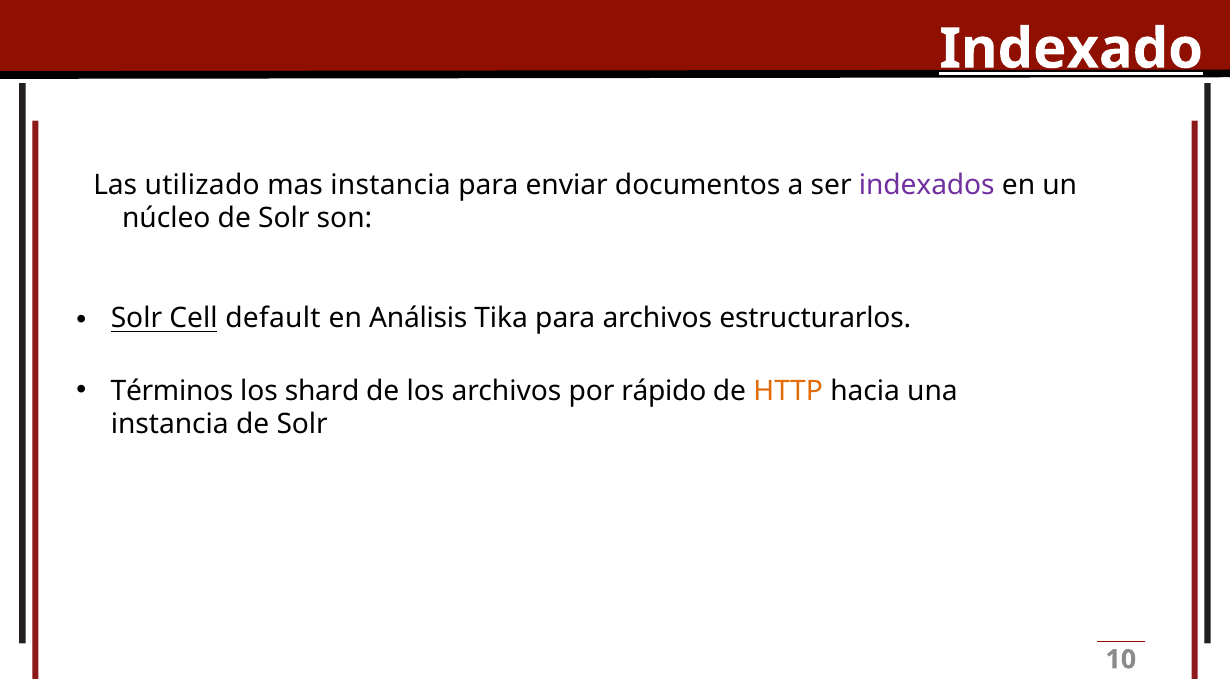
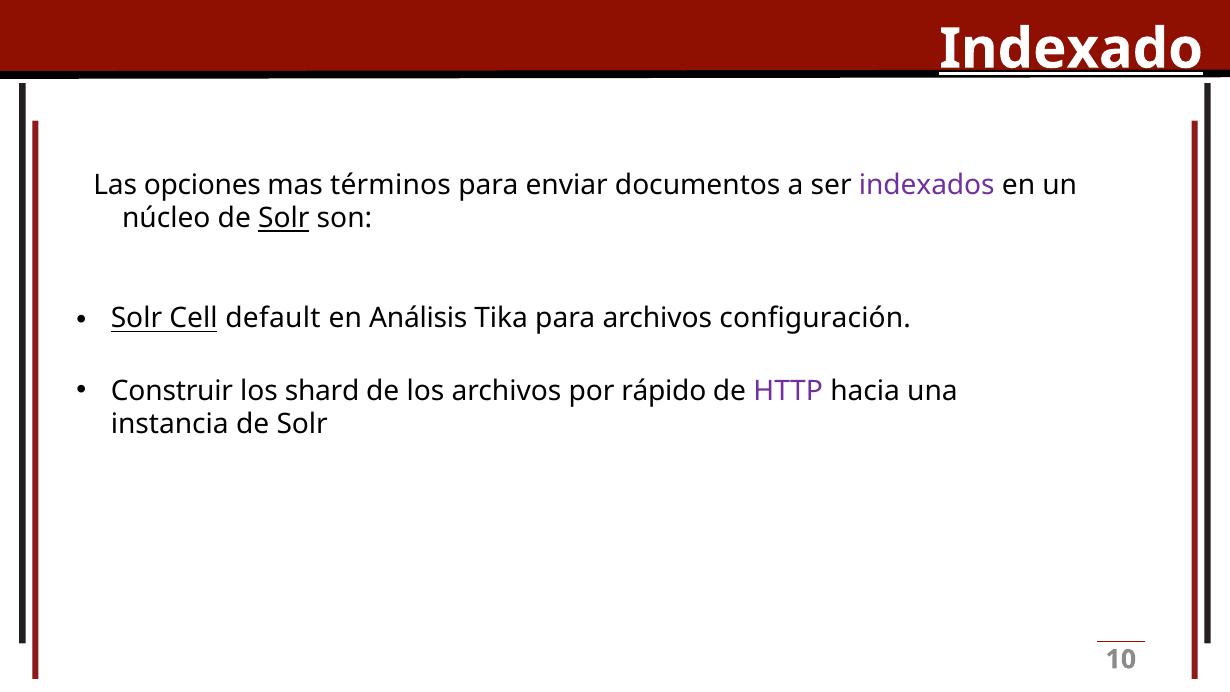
utilizado: utilizado -> opciones
mas instancia: instancia -> términos
Solr at (284, 219) underline: none -> present
estructurarlos: estructurarlos -> configuración
Términos: Términos -> Construir
HTTP colour: orange -> purple
